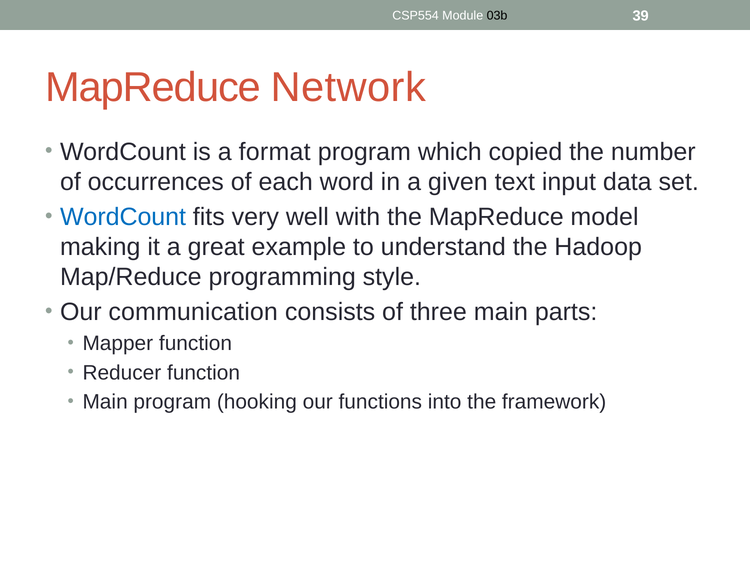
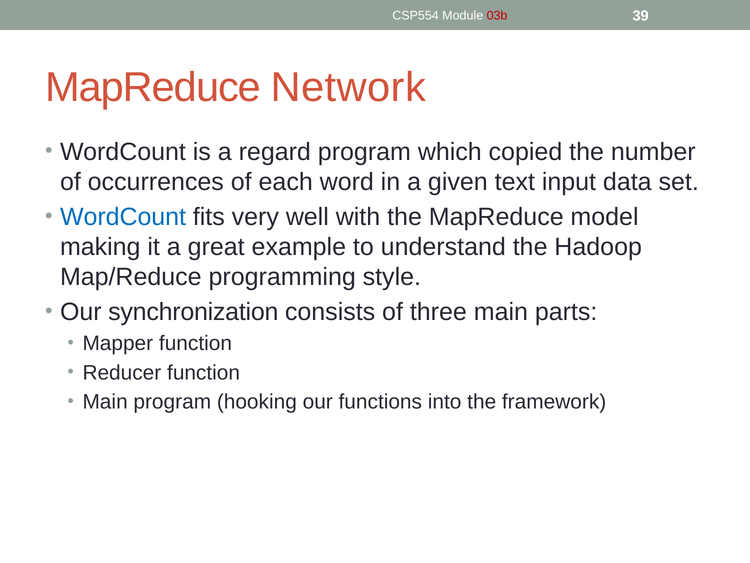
03b colour: black -> red
format: format -> regard
communication: communication -> synchronization
